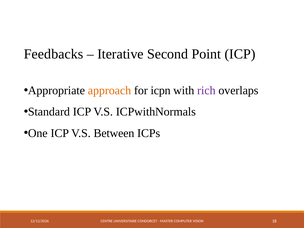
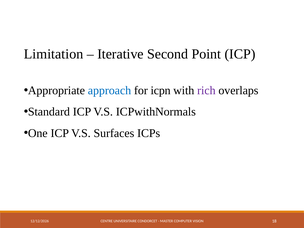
Feedbacks: Feedbacks -> Limitation
approach colour: orange -> blue
Between: Between -> Surfaces
